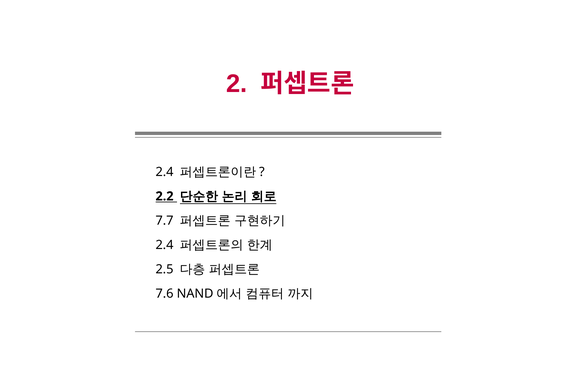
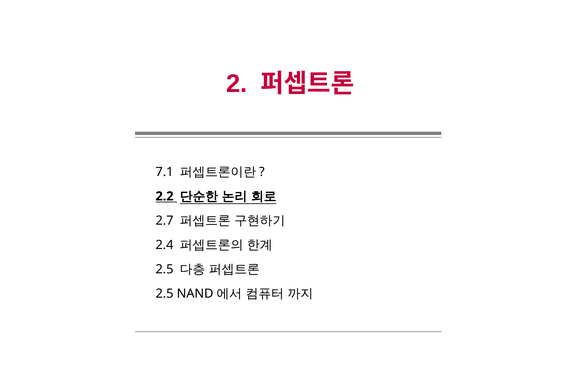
2.4 at (164, 172): 2.4 -> 7.1
7.7: 7.7 -> 2.7
7.6 at (164, 293): 7.6 -> 2.5
